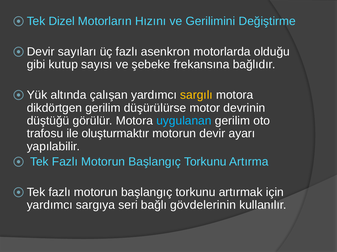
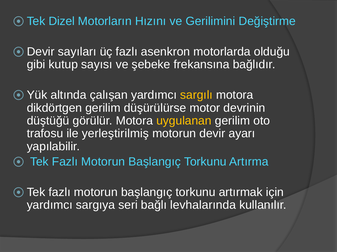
uygulanan colour: light blue -> yellow
oluşturmaktır: oluşturmaktır -> yerleştirilmiş
gövdelerinin: gövdelerinin -> levhalarında
